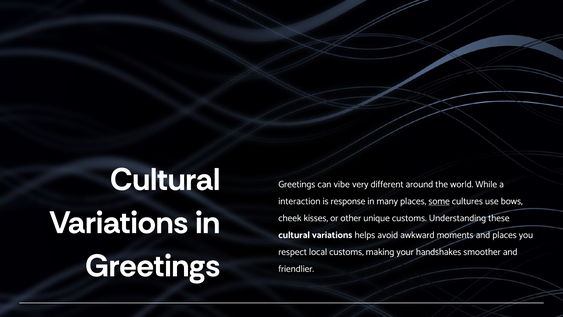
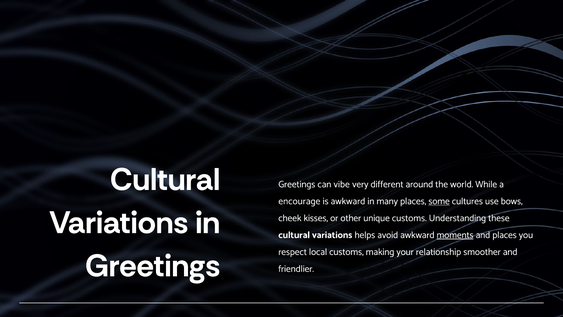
interaction: interaction -> encourage
is response: response -> awkward
moments underline: none -> present
handshakes: handshakes -> relationship
